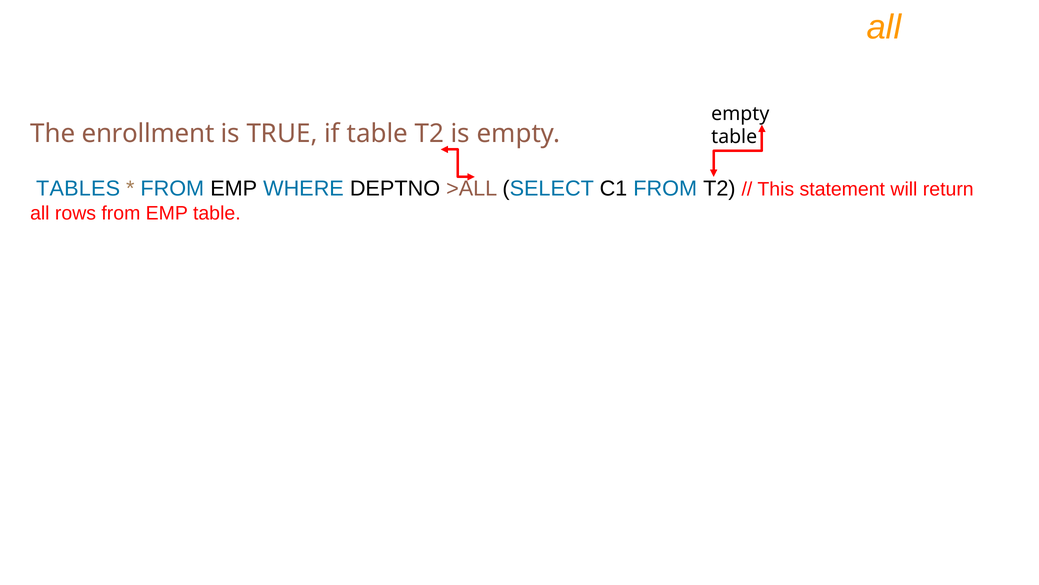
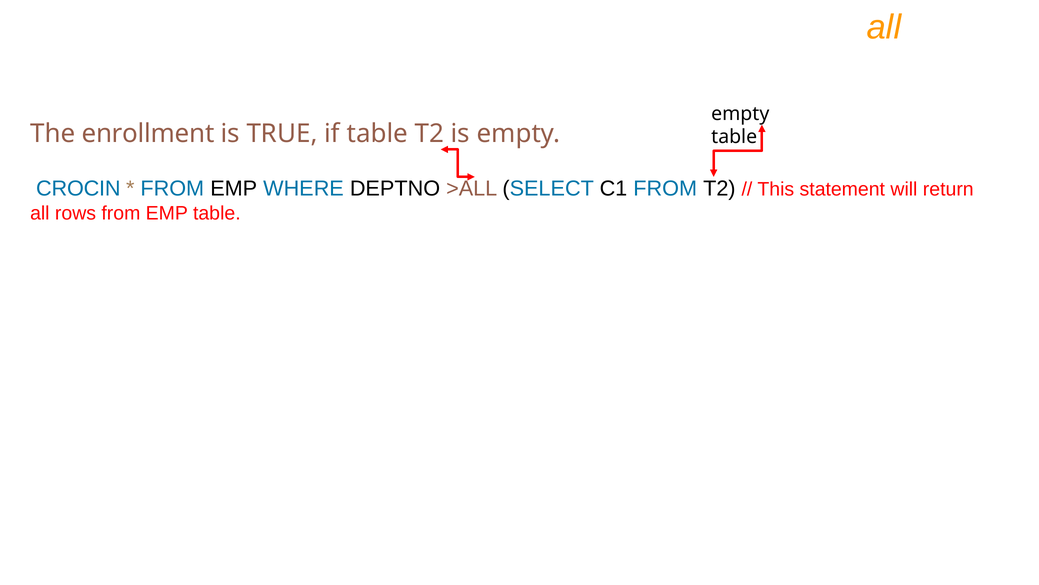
TABLES: TABLES -> CROCIN
